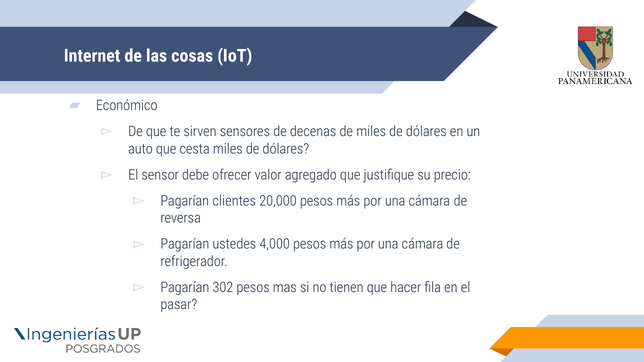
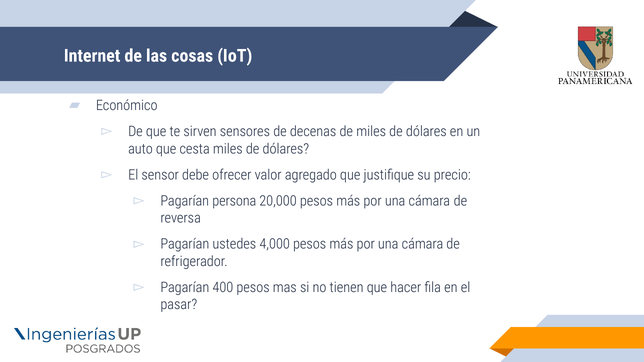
clientes: clientes -> persona
302: 302 -> 400
